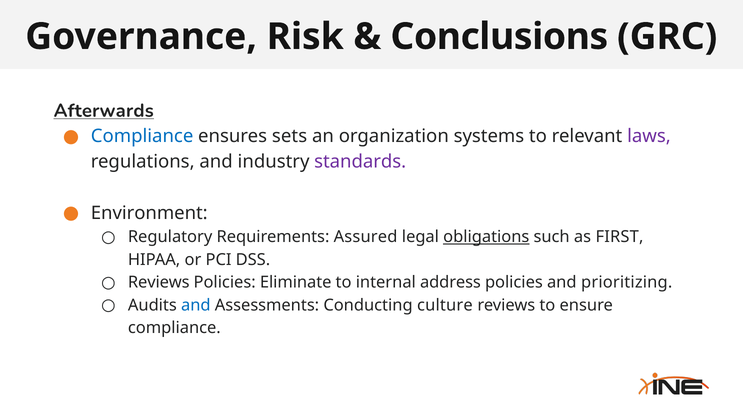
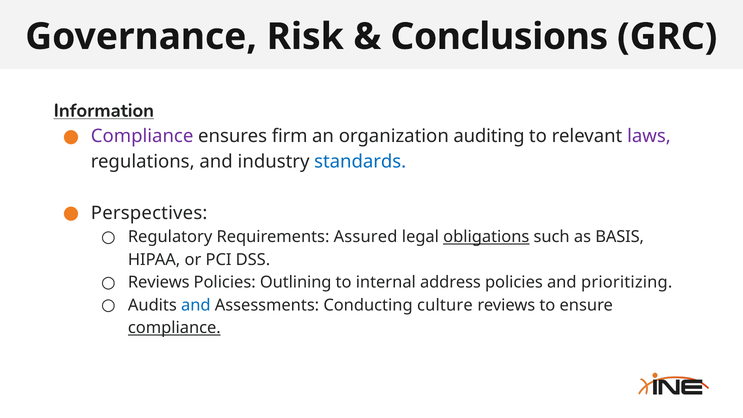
Afterwards: Afterwards -> Information
Compliance at (142, 136) colour: blue -> purple
sets: sets -> firm
systems: systems -> auditing
standards colour: purple -> blue
Environment: Environment -> Perspectives
FIRST: FIRST -> BASIS
Eliminate: Eliminate -> Outlining
compliance at (174, 328) underline: none -> present
